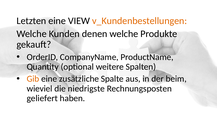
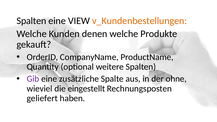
Letzten at (31, 21): Letzten -> Spalten
Gib colour: orange -> purple
beim: beim -> ohne
niedrigste: niedrigste -> eingestellt
